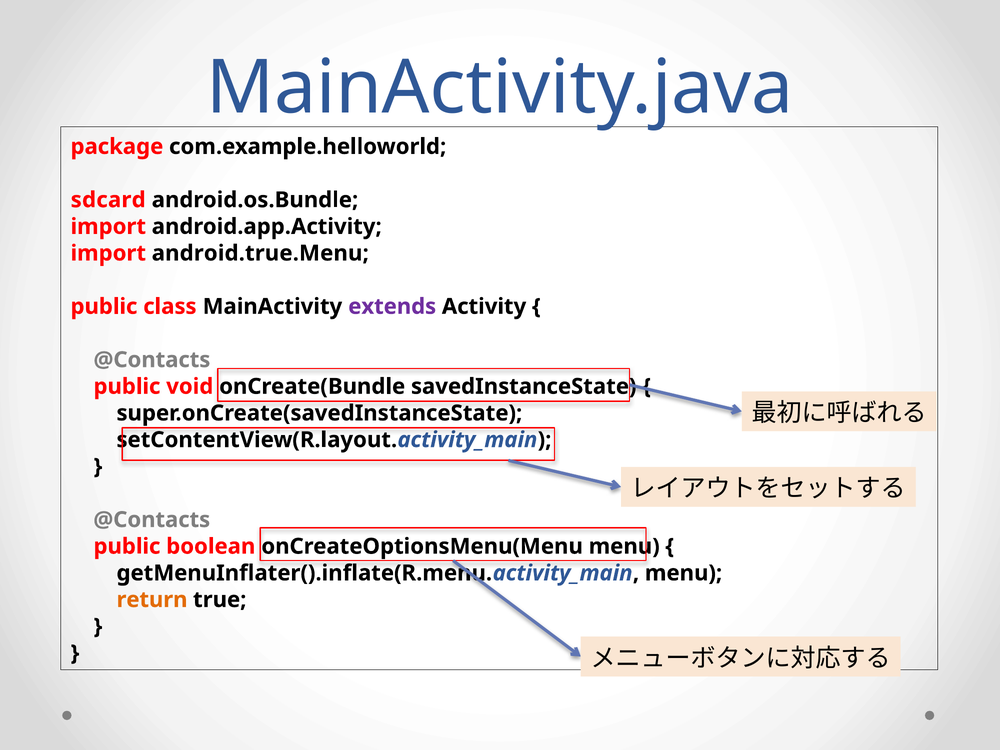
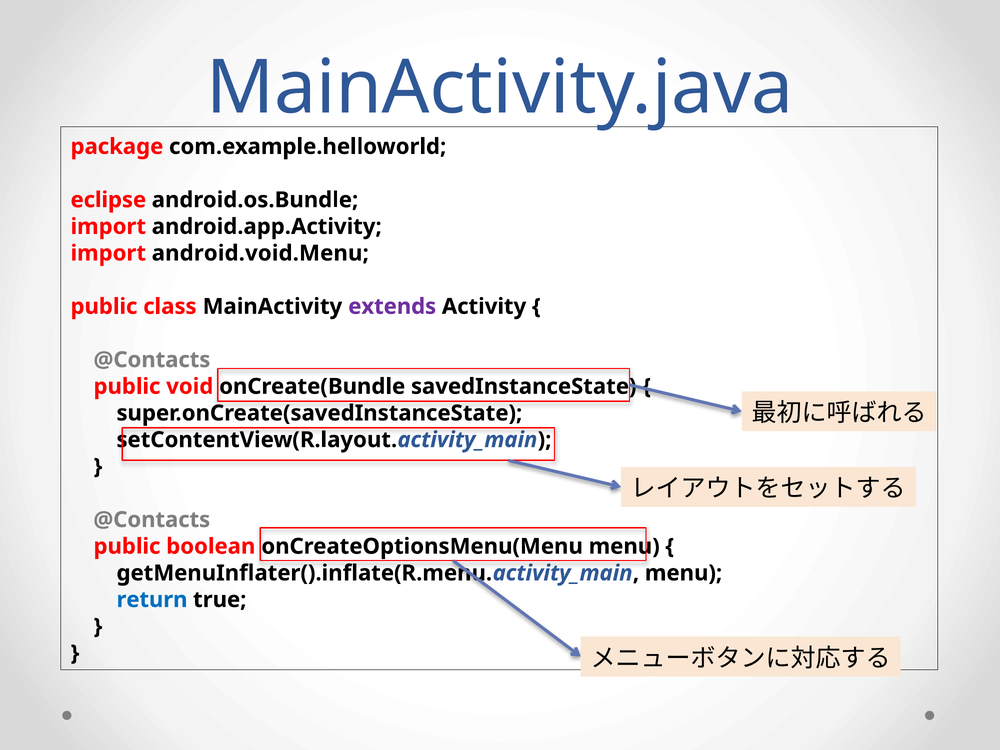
sdcard: sdcard -> eclipse
android.true.Menu: android.true.Menu -> android.void.Menu
return colour: orange -> blue
